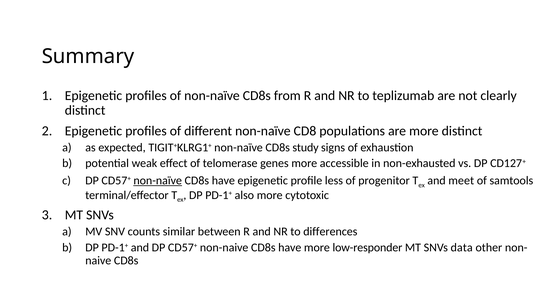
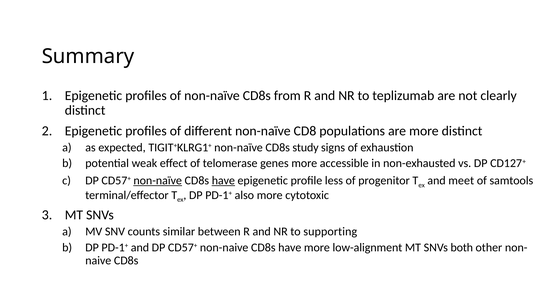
have at (223, 180) underline: none -> present
differences: differences -> supporting
low-responder: low-responder -> low-alignment
data: data -> both
